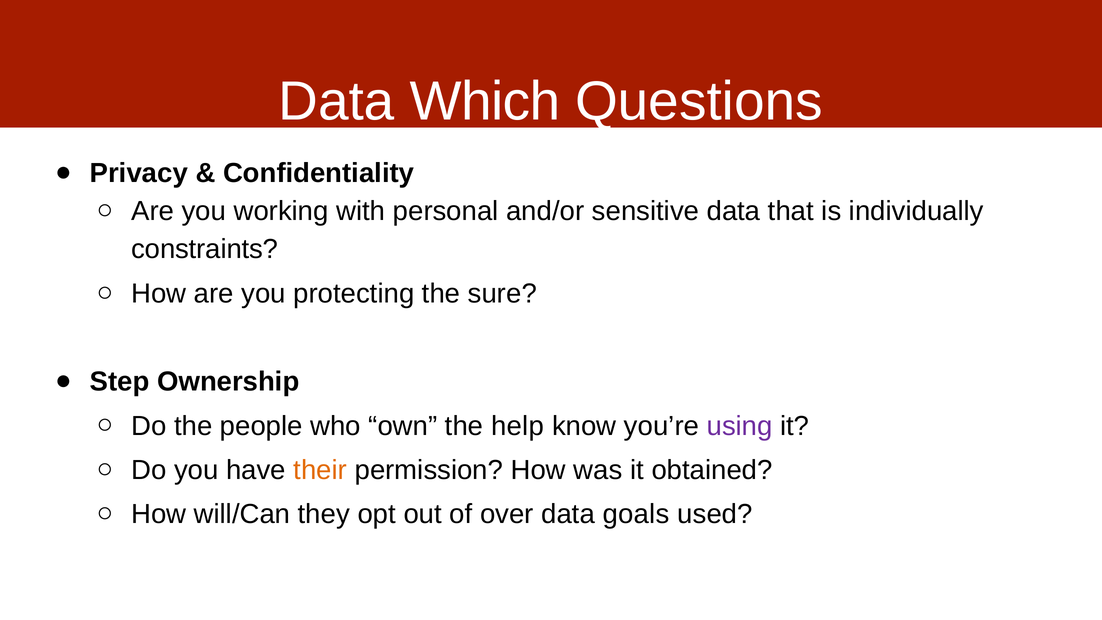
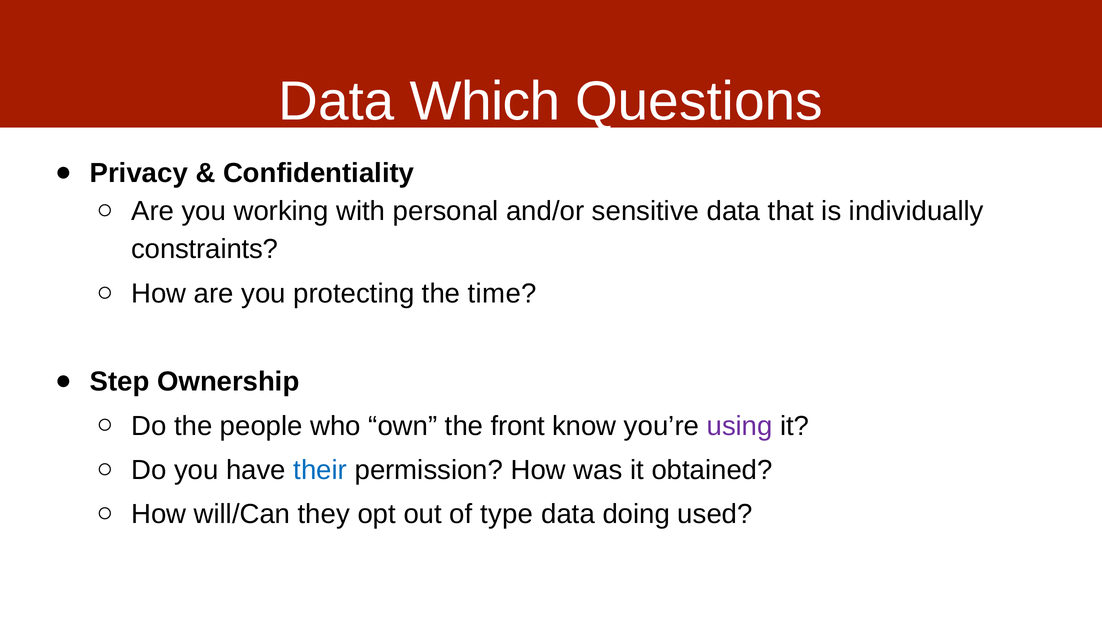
sure: sure -> time
help: help -> front
their colour: orange -> blue
over: over -> type
goals: goals -> doing
